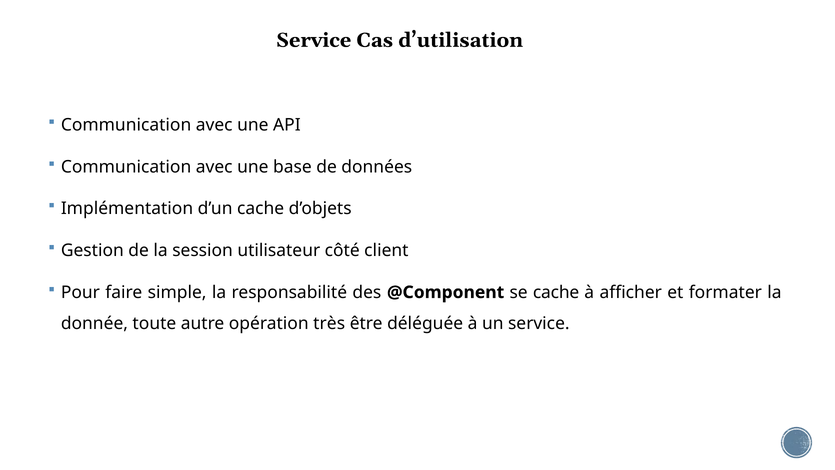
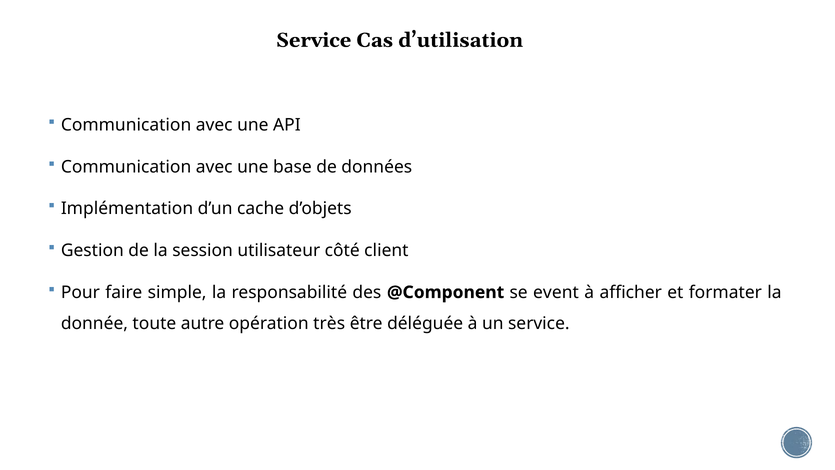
se cache: cache -> event
